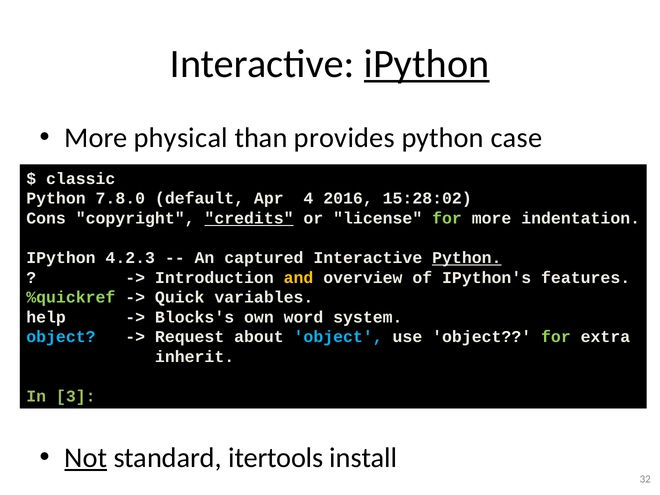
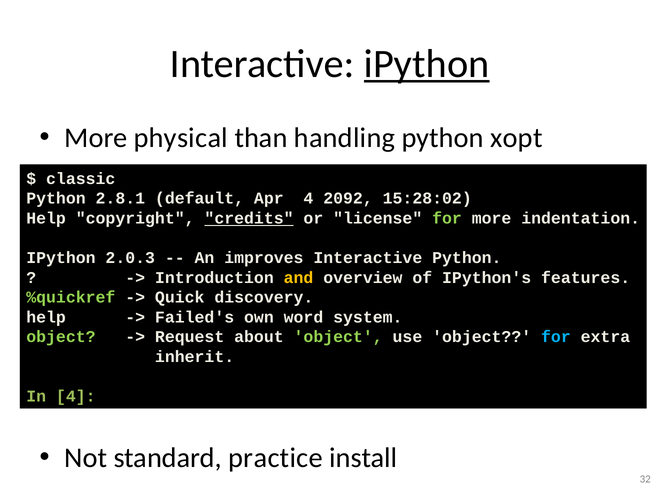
provides: provides -> handling
case: case -> xopt
7.8.0: 7.8.0 -> 2.8.1
2016: 2016 -> 2092
Cons at (46, 218): Cons -> Help
4.2.3: 4.2.3 -> 2.0.3
captured: captured -> improves
Python at (467, 258) underline: present -> none
variables: variables -> discovery
Blocks's: Blocks's -> Failed's
object at (61, 337) colour: light blue -> light green
object at (338, 337) colour: light blue -> light green
for at (556, 337) colour: light green -> light blue
In 3: 3 -> 4
Not underline: present -> none
itertools: itertools -> practice
